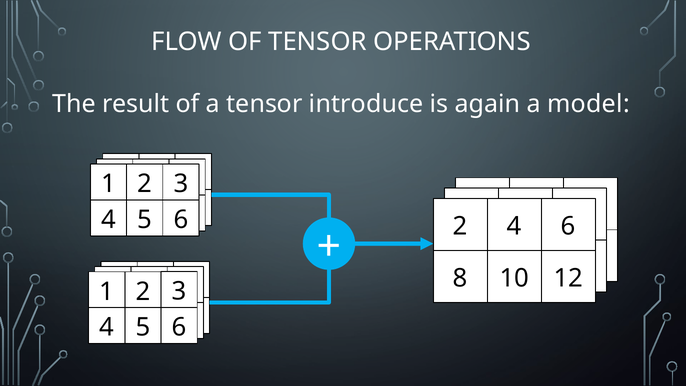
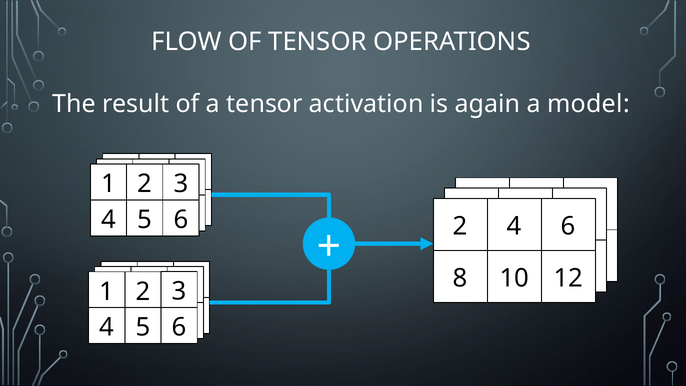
introduce: introduce -> activation
